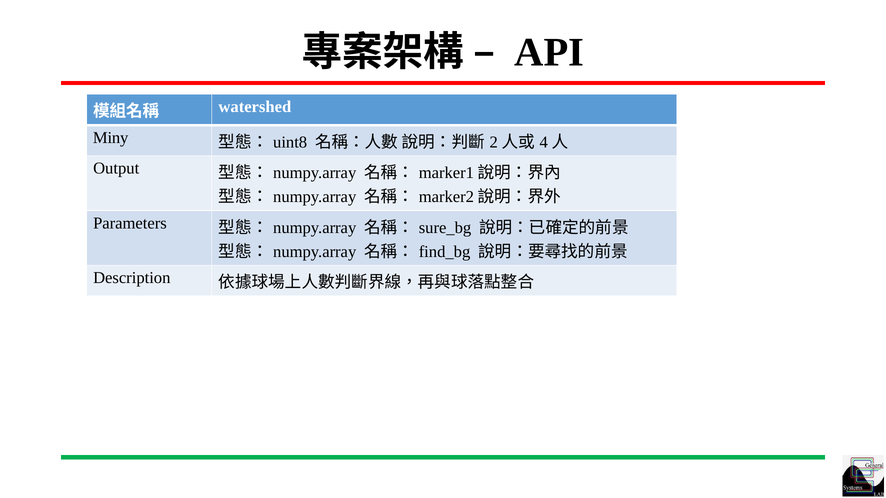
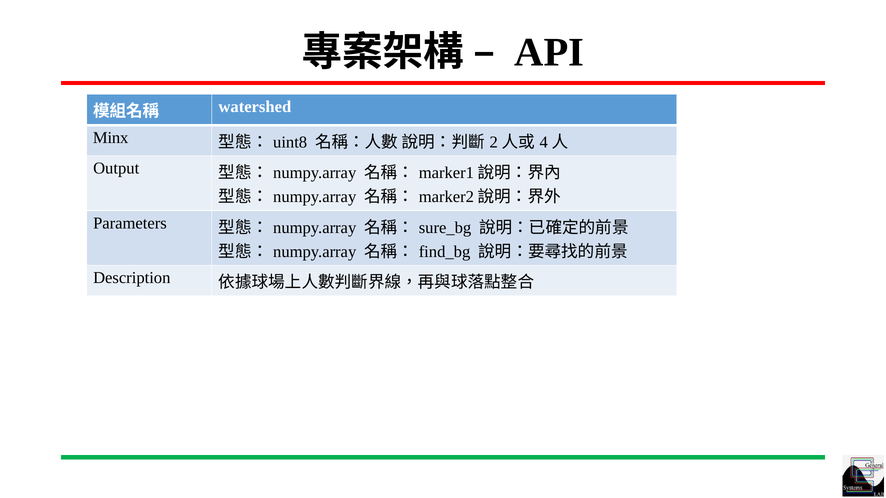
Miny: Miny -> Minx
